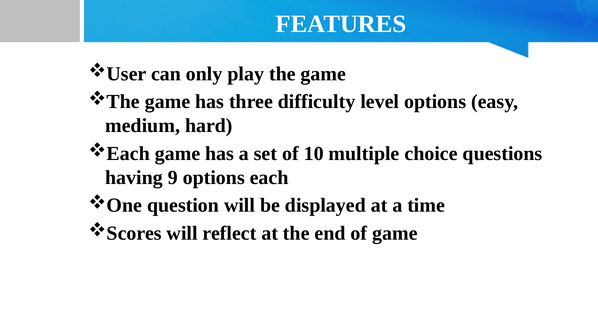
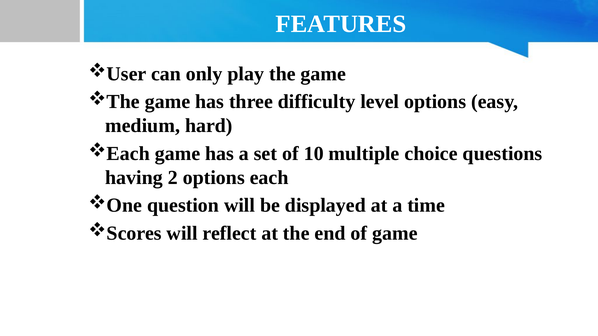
9: 9 -> 2
